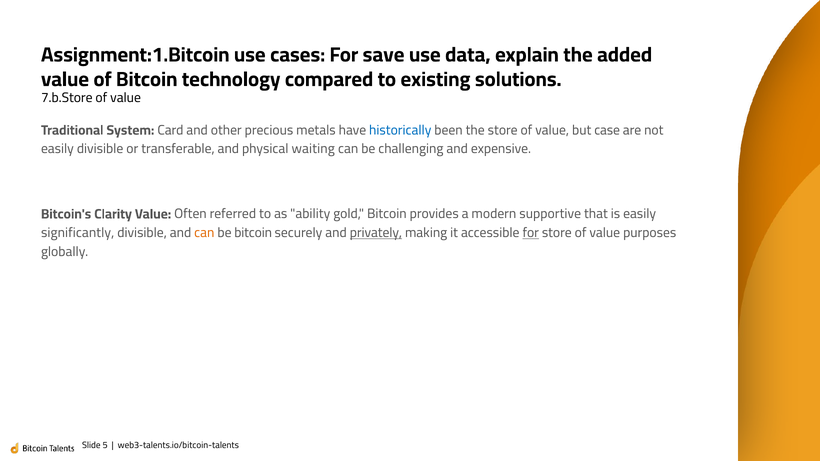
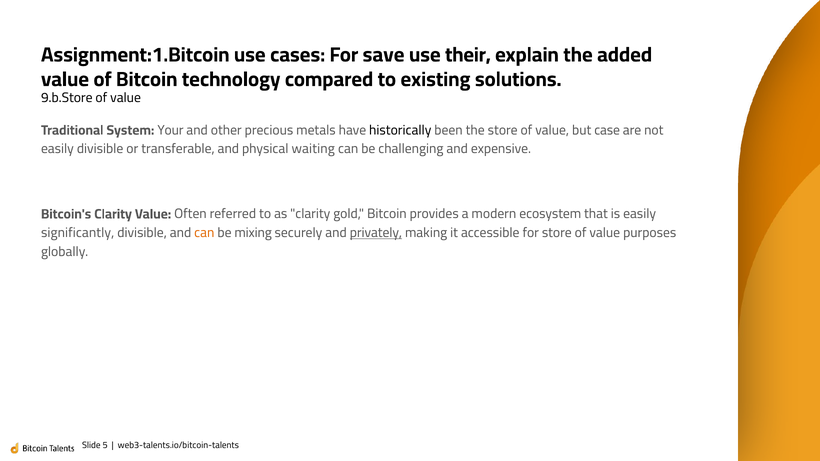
data: data -> their
7.b.Store: 7.b.Store -> 9.b.Store
Card: Card -> Your
historically colour: blue -> black
as ability: ability -> clarity
supportive: supportive -> ecosystem
be bitcoin: bitcoin -> mixing
for at (531, 233) underline: present -> none
